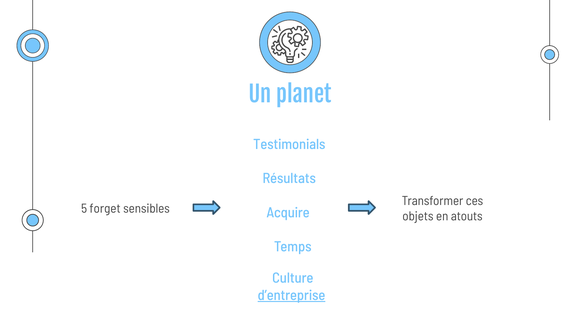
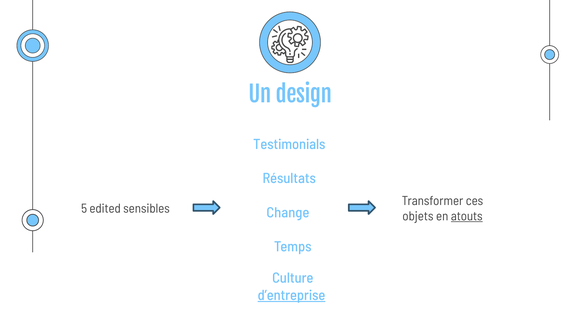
planet: planet -> design
forget: forget -> edited
Acquire: Acquire -> Change
atouts underline: none -> present
